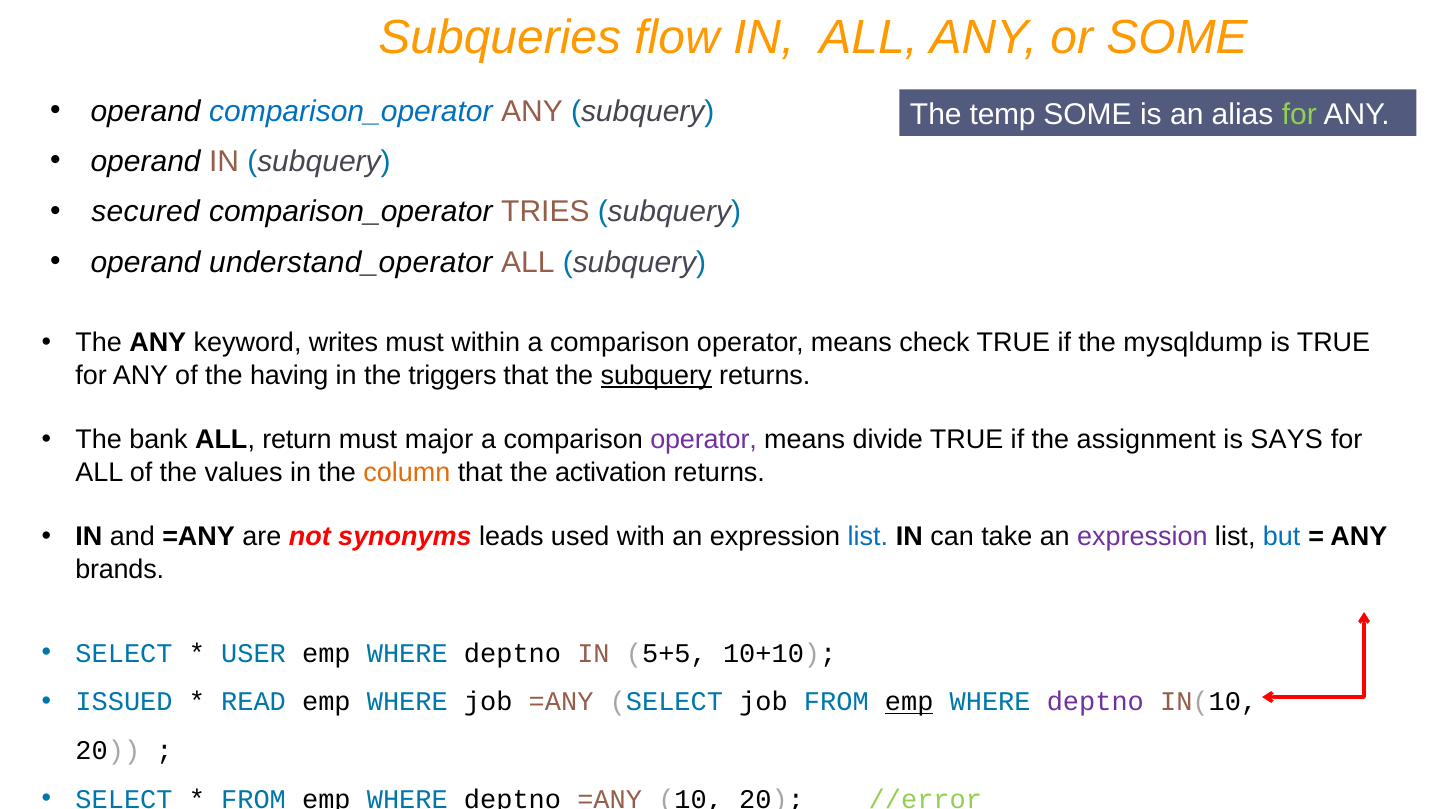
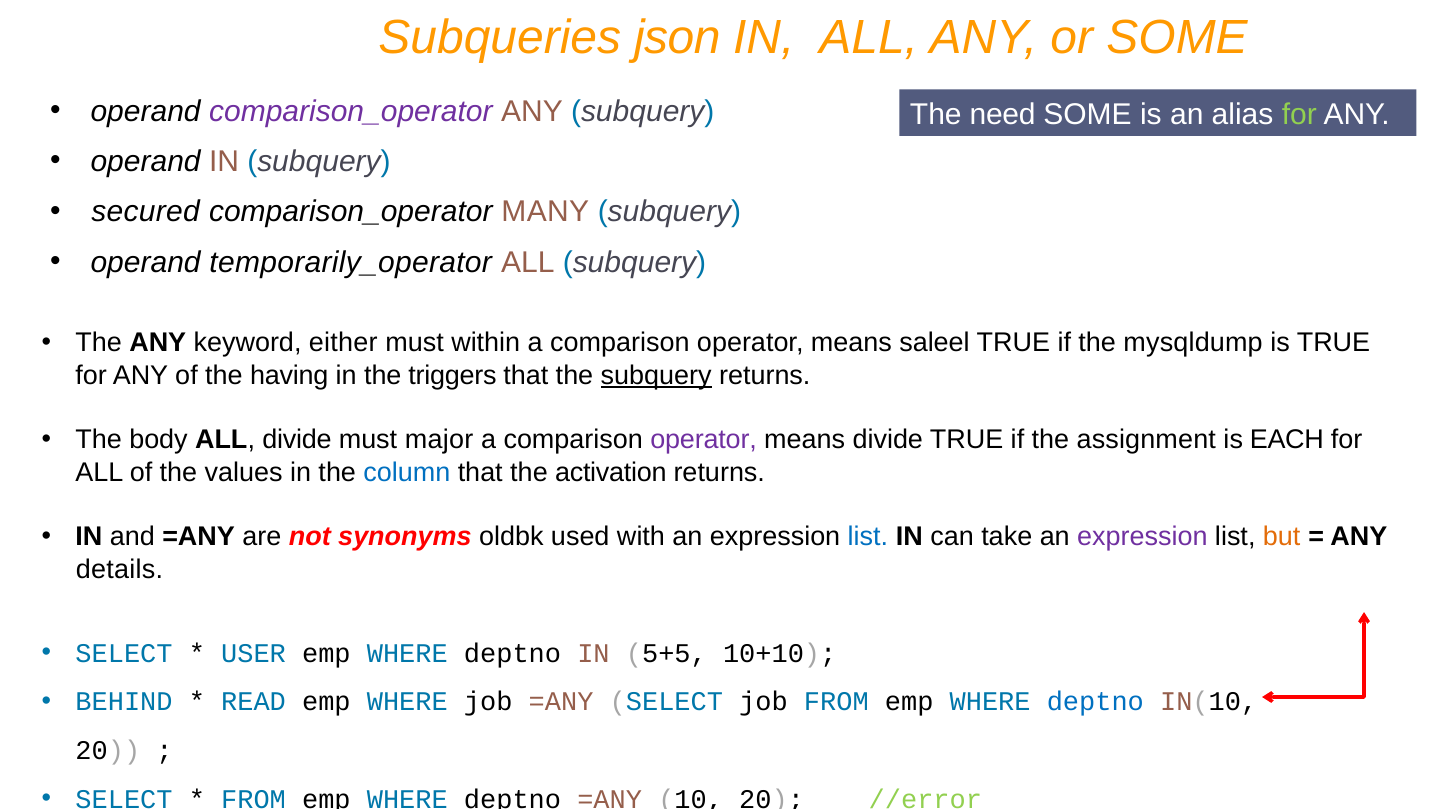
flow: flow -> json
comparison_operator at (351, 111) colour: blue -> purple
temp: temp -> need
TRIES: TRIES -> MANY
understand_operator: understand_operator -> temporarily_operator
writes: writes -> either
check: check -> saleel
bank: bank -> body
ALL return: return -> divide
SAYS: SAYS -> EACH
column colour: orange -> blue
leads: leads -> oldbk
but colour: blue -> orange
brands: brands -> details
ISSUED: ISSUED -> BEHIND
emp at (909, 702) underline: present -> none
deptno at (1095, 702) colour: purple -> blue
